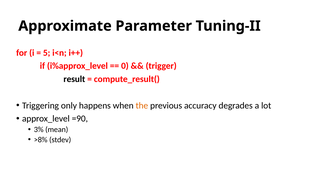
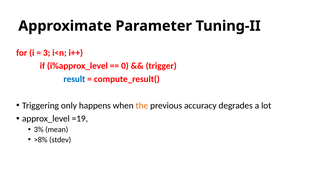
5: 5 -> 3
result colour: black -> blue
=90: =90 -> =19
